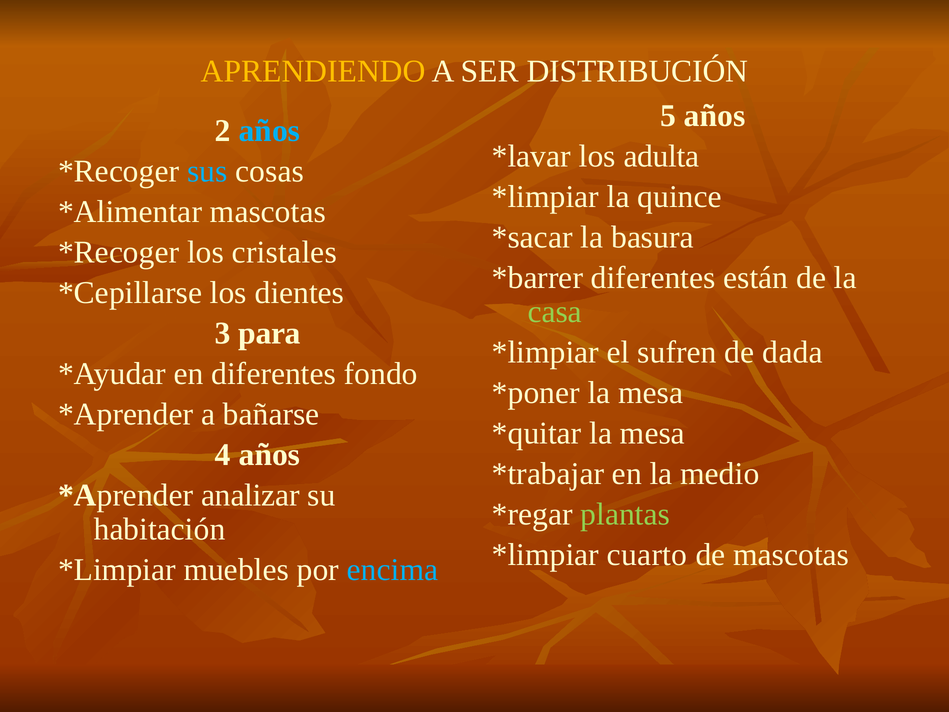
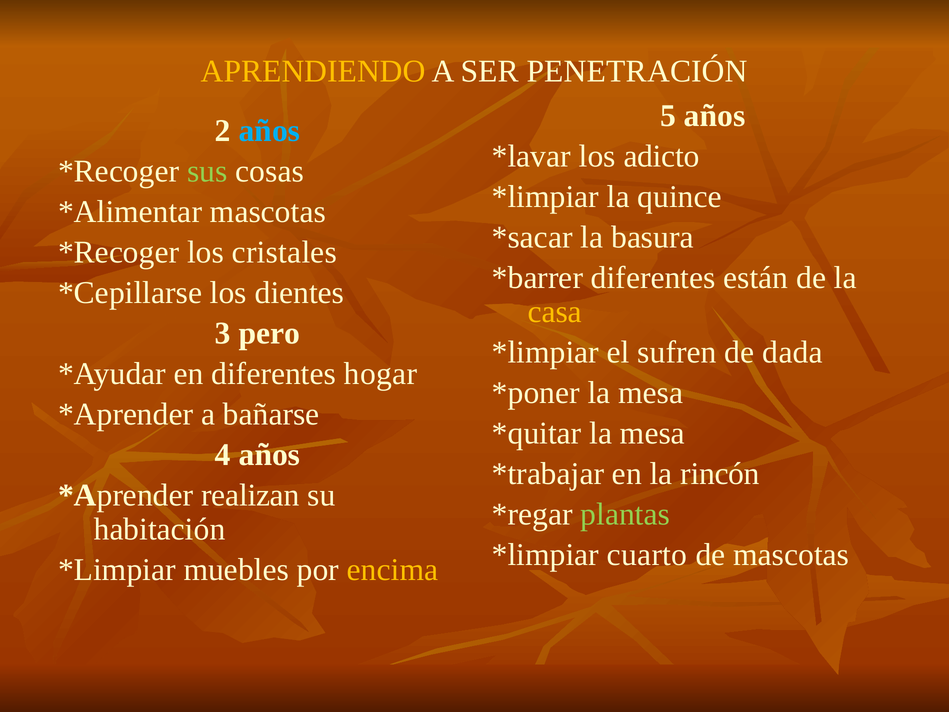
DISTRIBUCIÓN: DISTRIBUCIÓN -> PENETRACIÓN
adulta: adulta -> adicto
sus colour: light blue -> light green
casa colour: light green -> yellow
para: para -> pero
fondo: fondo -> hogar
medio: medio -> rincón
analizar: analizar -> realizan
encima colour: light blue -> yellow
